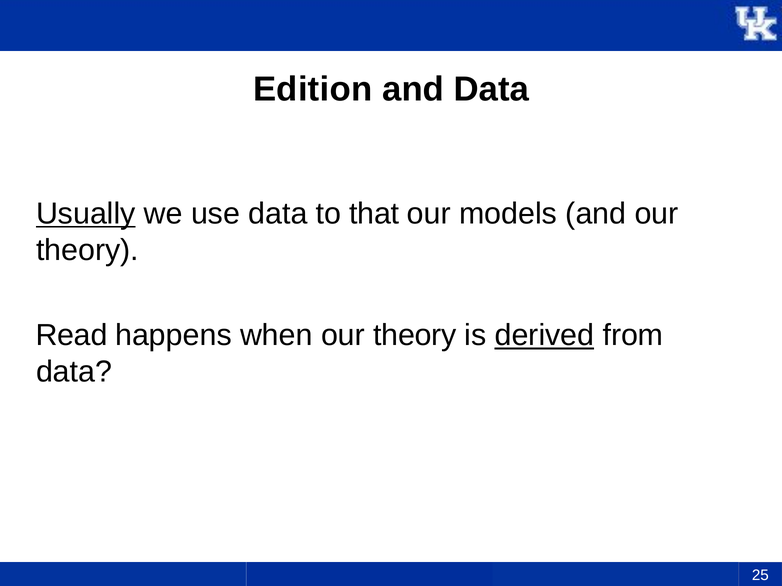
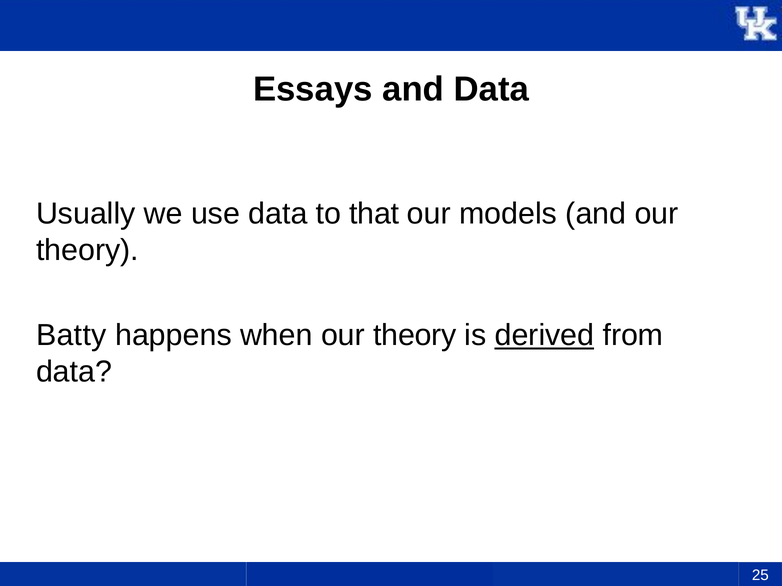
Edition: Edition -> Essays
Usually underline: present -> none
Read: Read -> Batty
